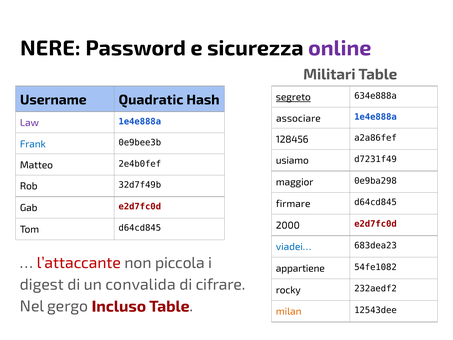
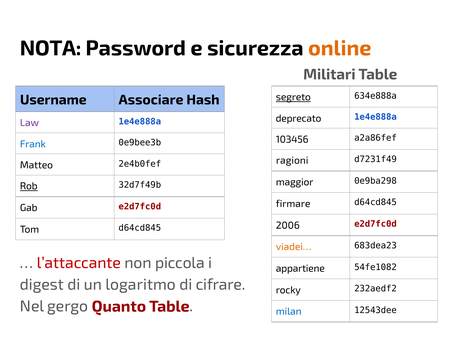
NERE: NERE -> NOTA
online colour: purple -> orange
Quadratic: Quadratic -> Associare
associare: associare -> deprecato
128456: 128456 -> 103456
usiamo: usiamo -> ragioni
Rob underline: none -> present
2000: 2000 -> 2006
viadei… colour: blue -> orange
convalida: convalida -> logaritmo
Incluso: Incluso -> Quanto
milan colour: orange -> blue
